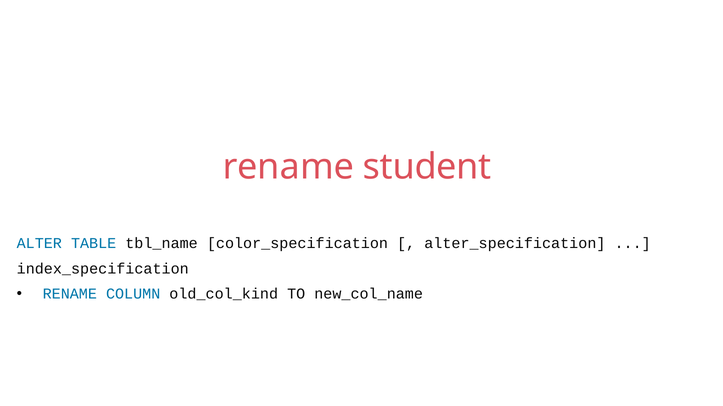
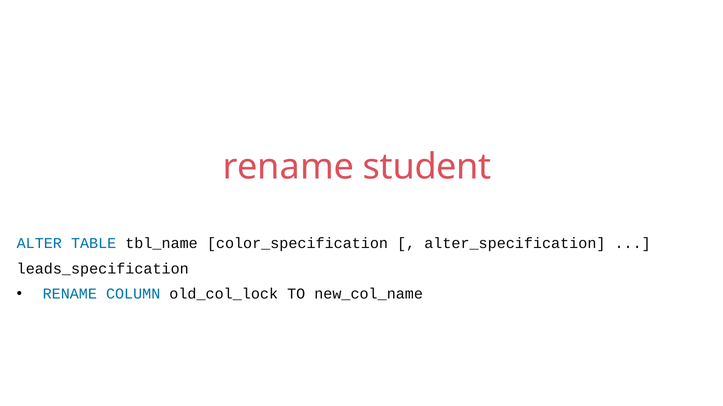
index_specification: index_specification -> leads_specification
old_col_kind: old_col_kind -> old_col_lock
